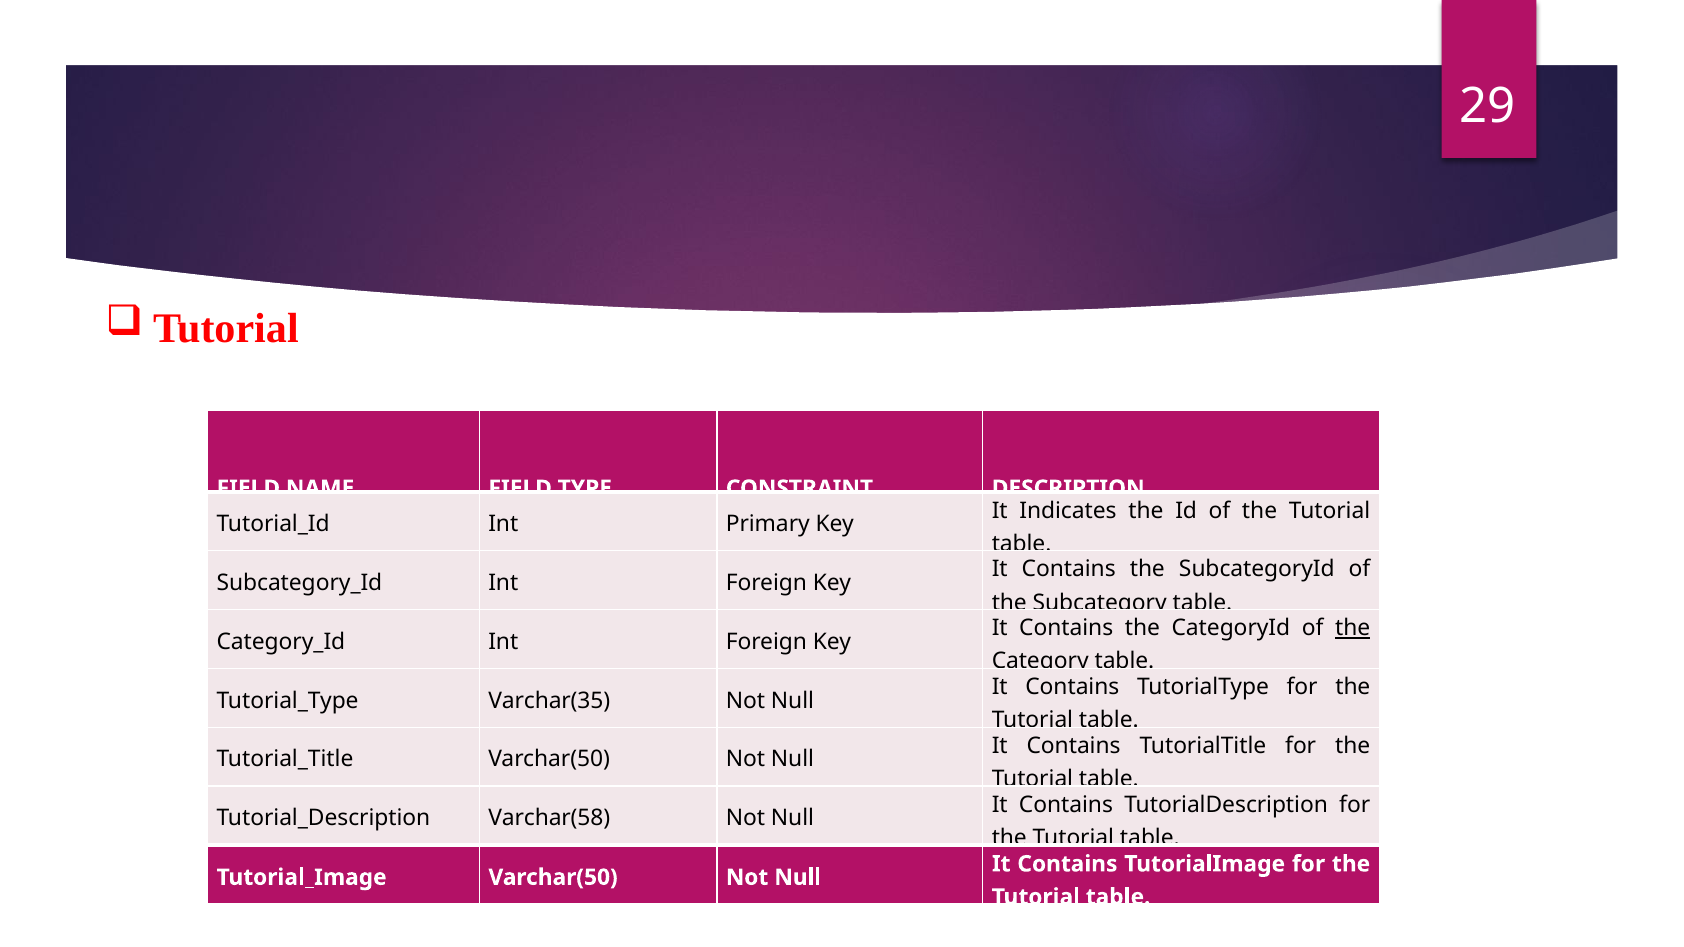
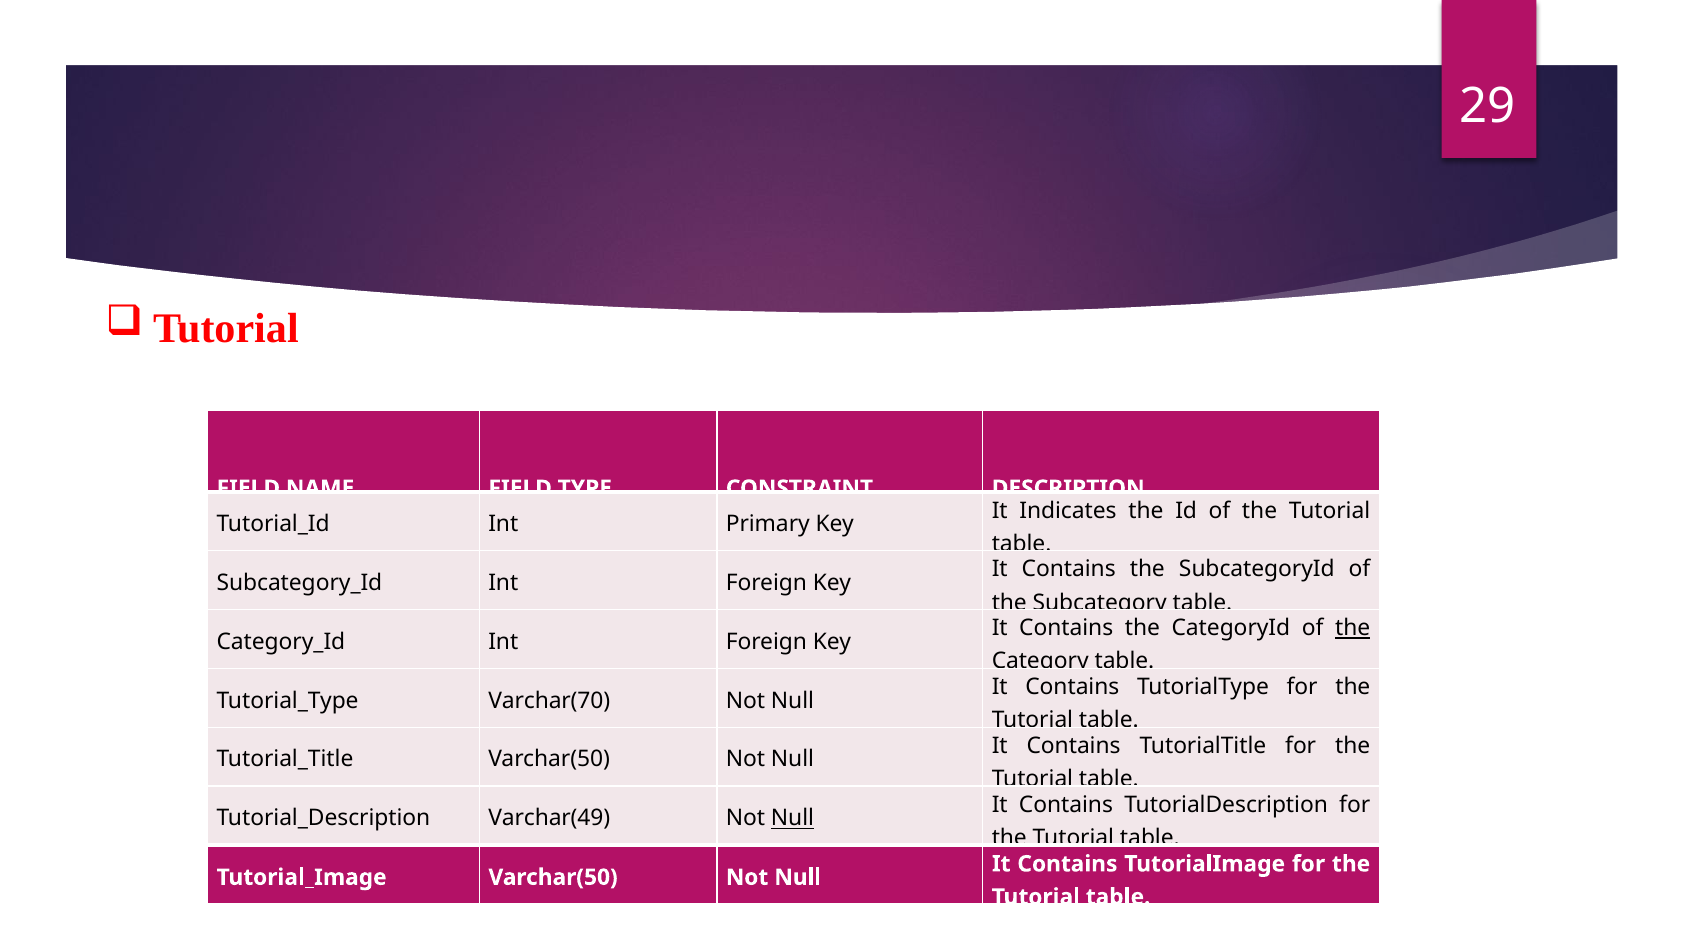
Varchar(35: Varchar(35 -> Varchar(70
Varchar(58: Varchar(58 -> Varchar(49
Null at (792, 819) underline: none -> present
